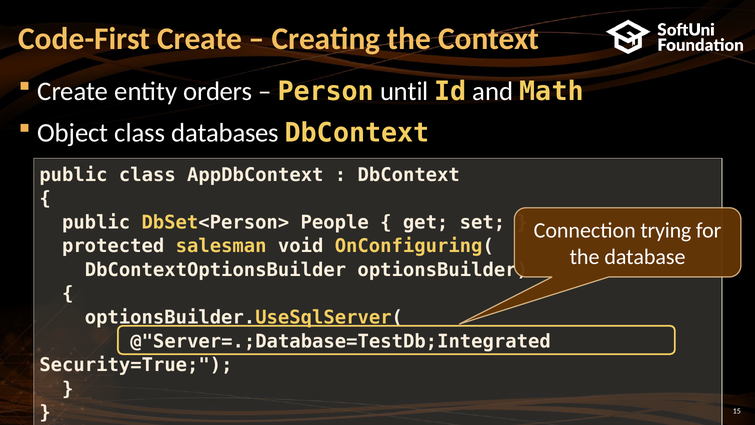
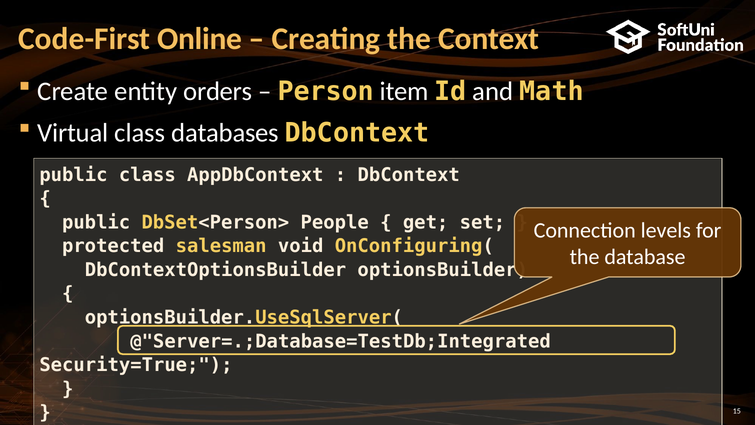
Code-First Create: Create -> Online
until: until -> item
Object: Object -> Virtual
trying: trying -> levels
